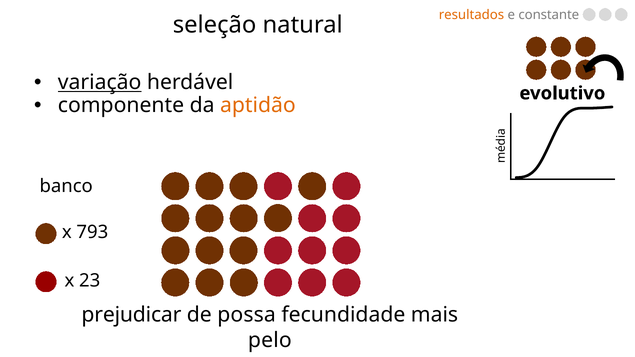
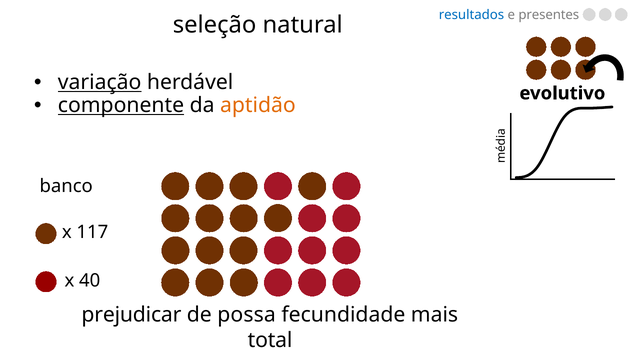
resultados colour: orange -> blue
constante: constante -> presentes
componente underline: none -> present
793: 793 -> 117
23: 23 -> 40
pelo: pelo -> total
